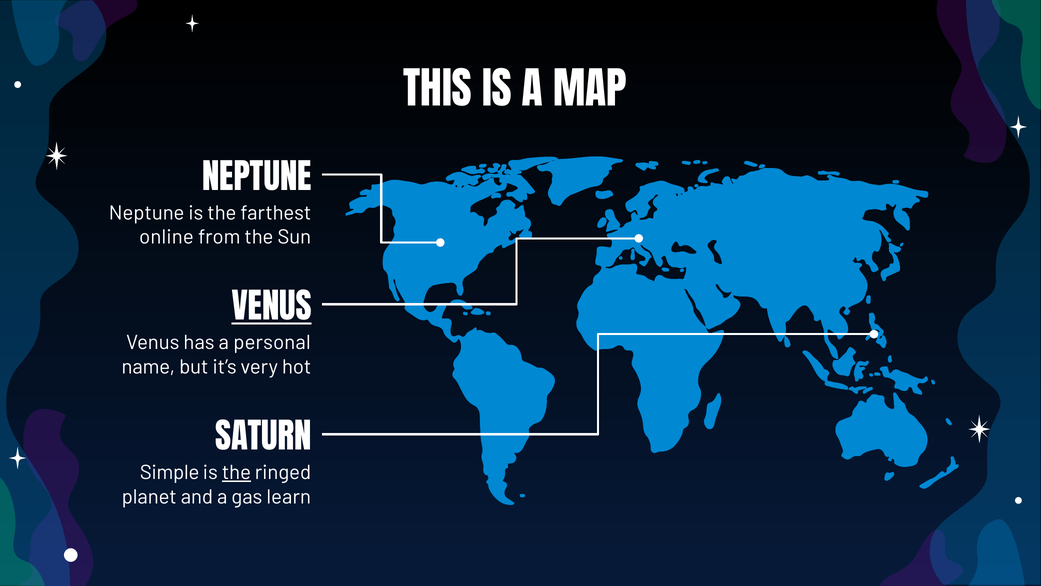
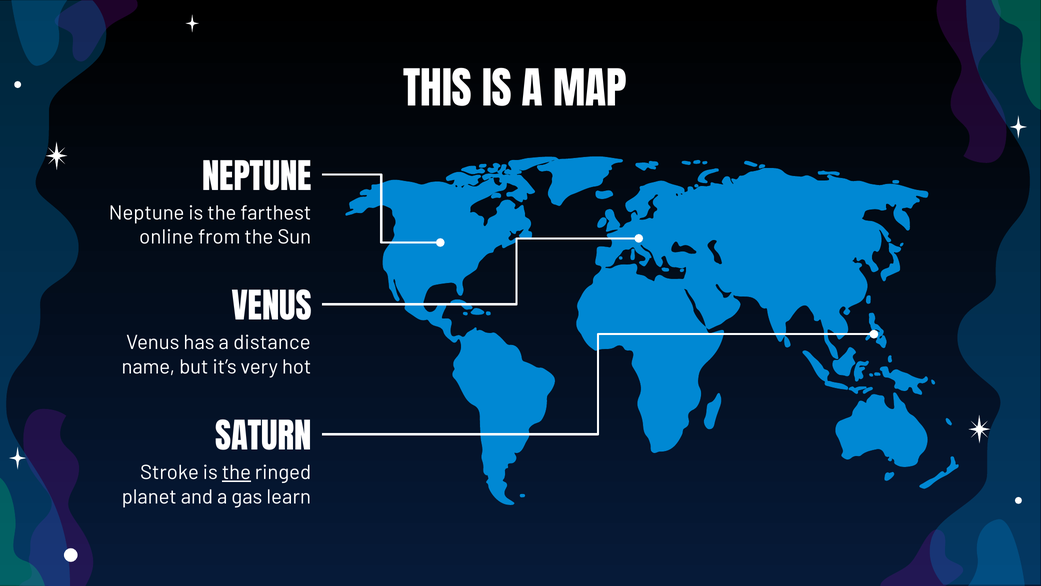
VENUS at (272, 308) underline: present -> none
personal: personal -> distance
Simple: Simple -> Stroke
